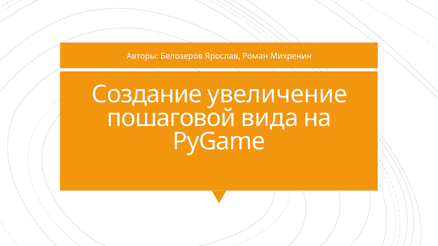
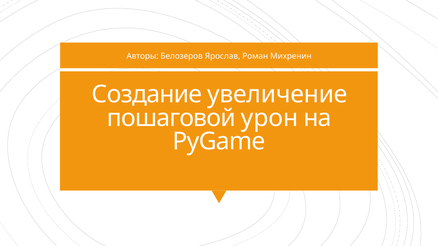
вида: вида -> урон
